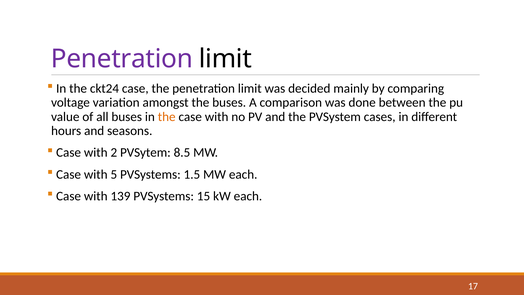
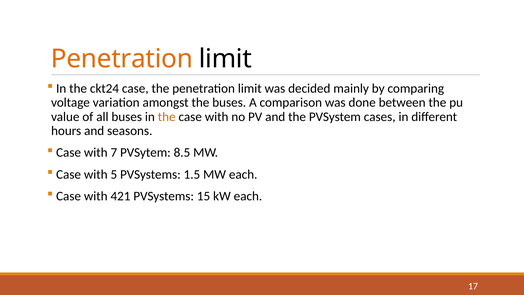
Penetration at (122, 59) colour: purple -> orange
2: 2 -> 7
139: 139 -> 421
